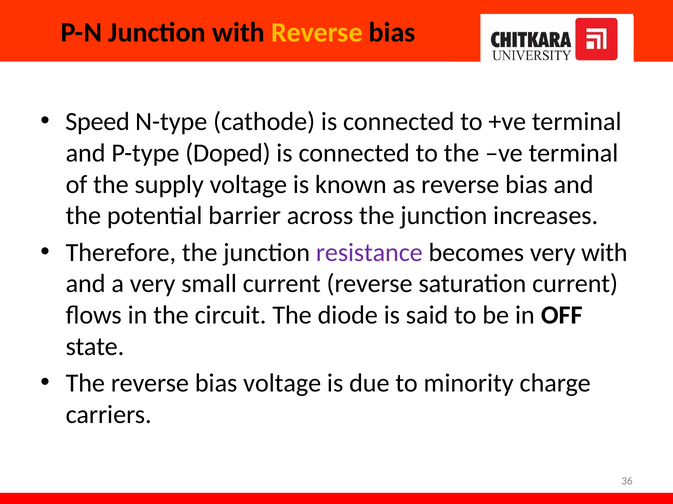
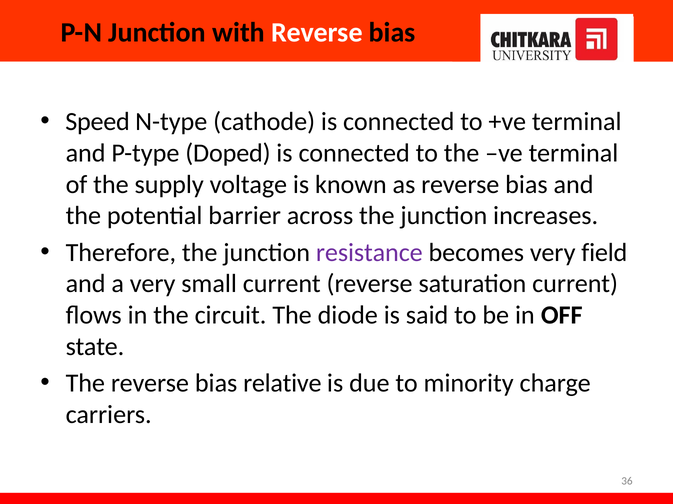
Reverse at (317, 33) colour: yellow -> white
very with: with -> field
bias voltage: voltage -> relative
